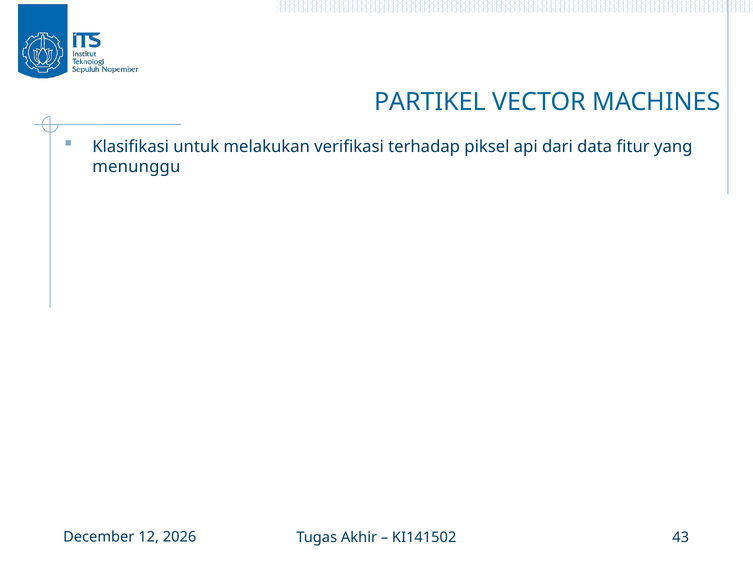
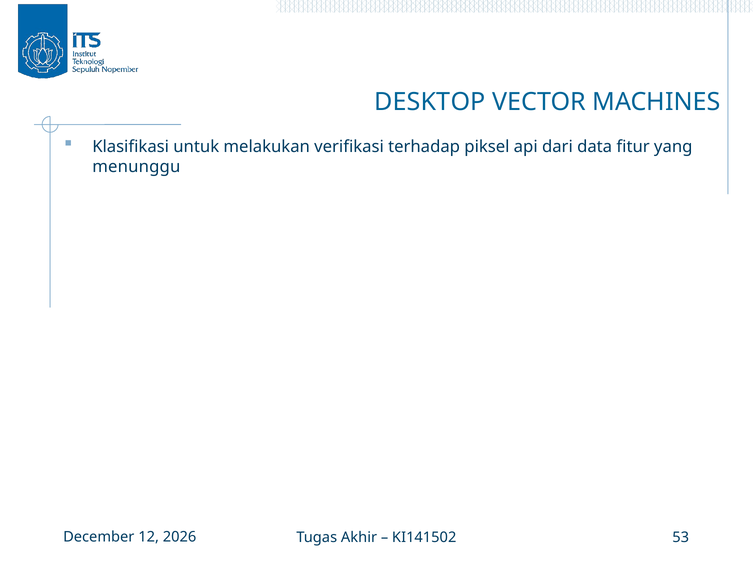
PARTIKEL: PARTIKEL -> DESKTOP
43: 43 -> 53
